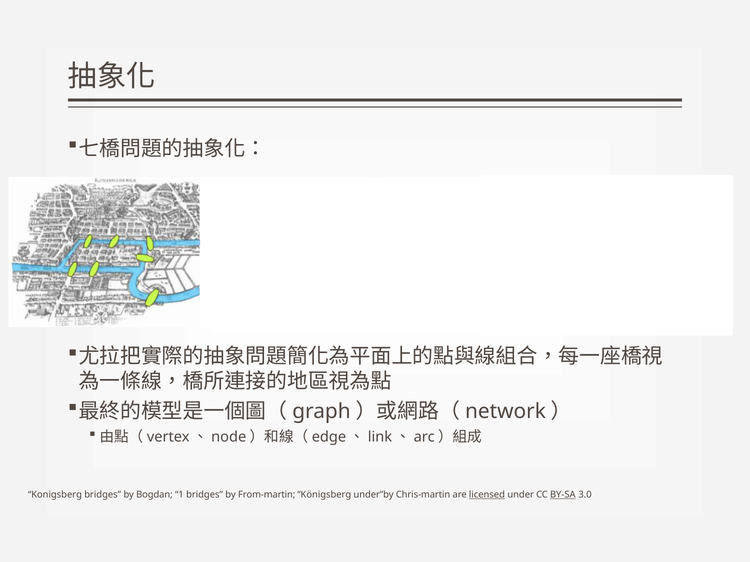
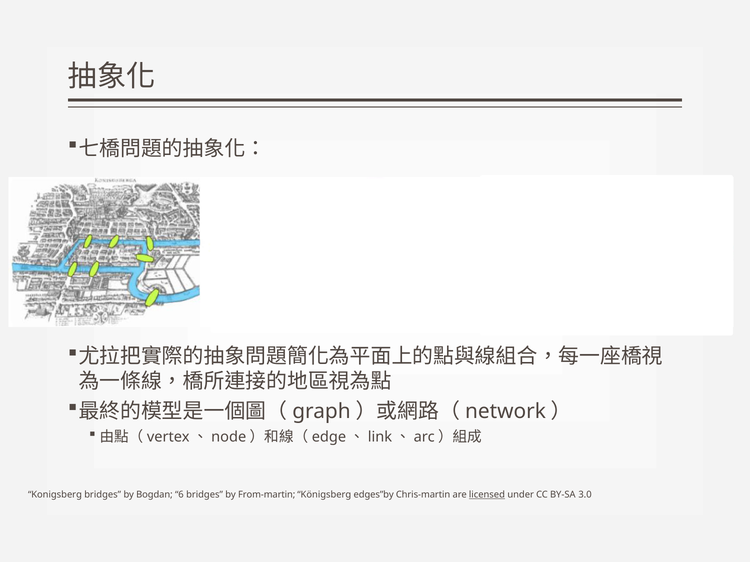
1: 1 -> 6
under”by: under”by -> edges”by
BY-SA underline: present -> none
